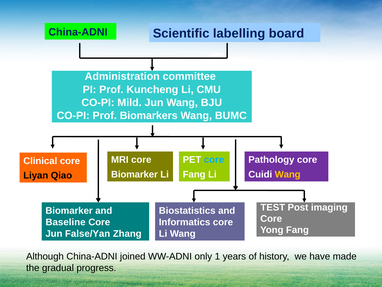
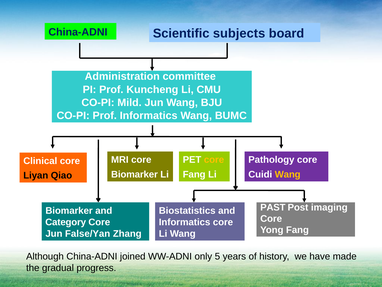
labelling: labelling -> subjects
Prof Biomarkers: Biomarkers -> Informatics
core at (214, 160) colour: light blue -> yellow
TEST: TEST -> PAST
Baseline: Baseline -> Category
1: 1 -> 5
